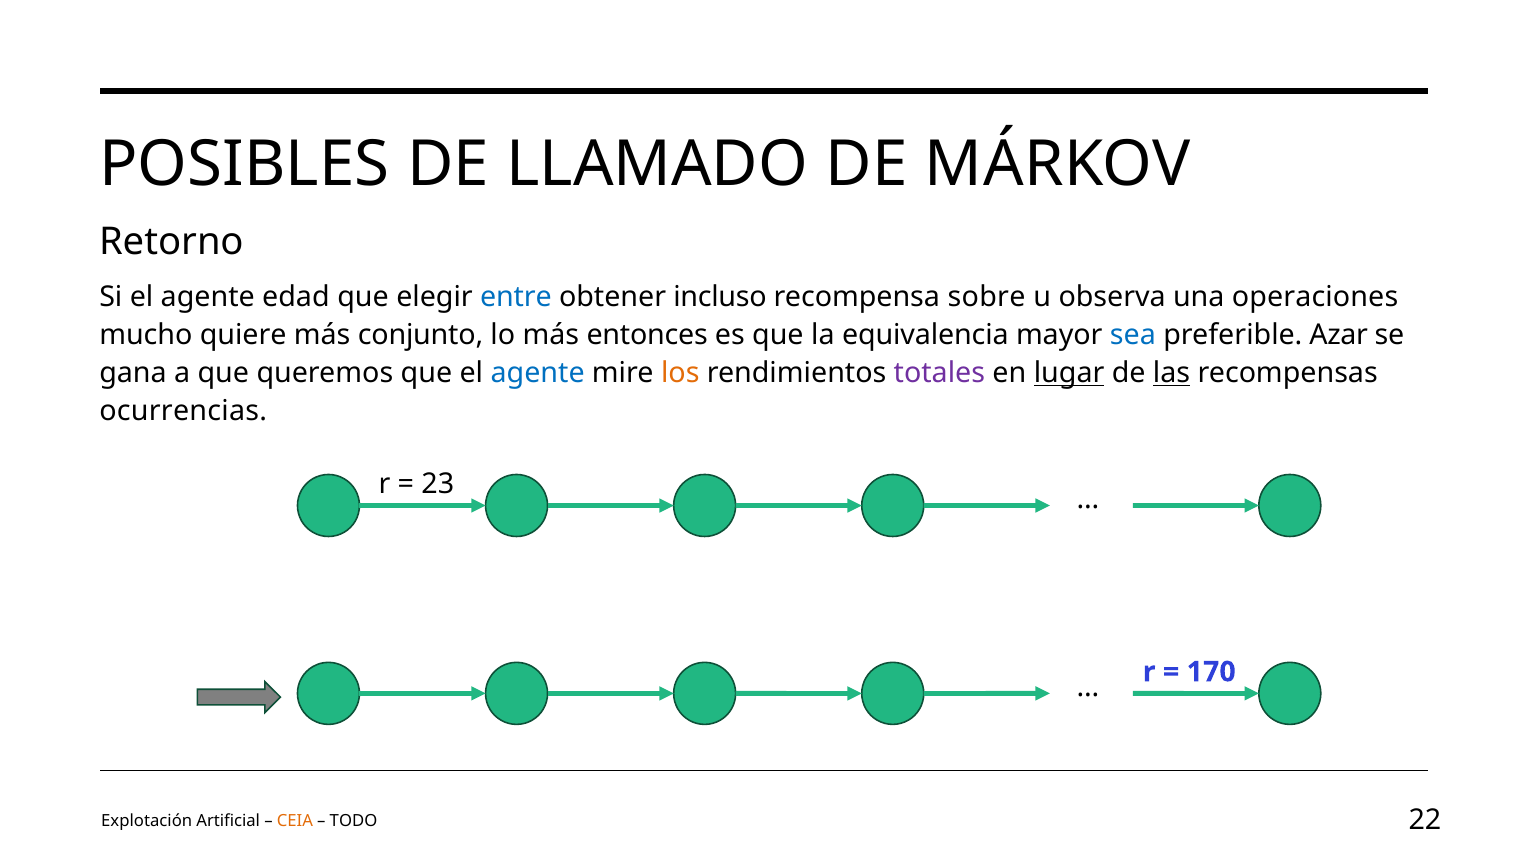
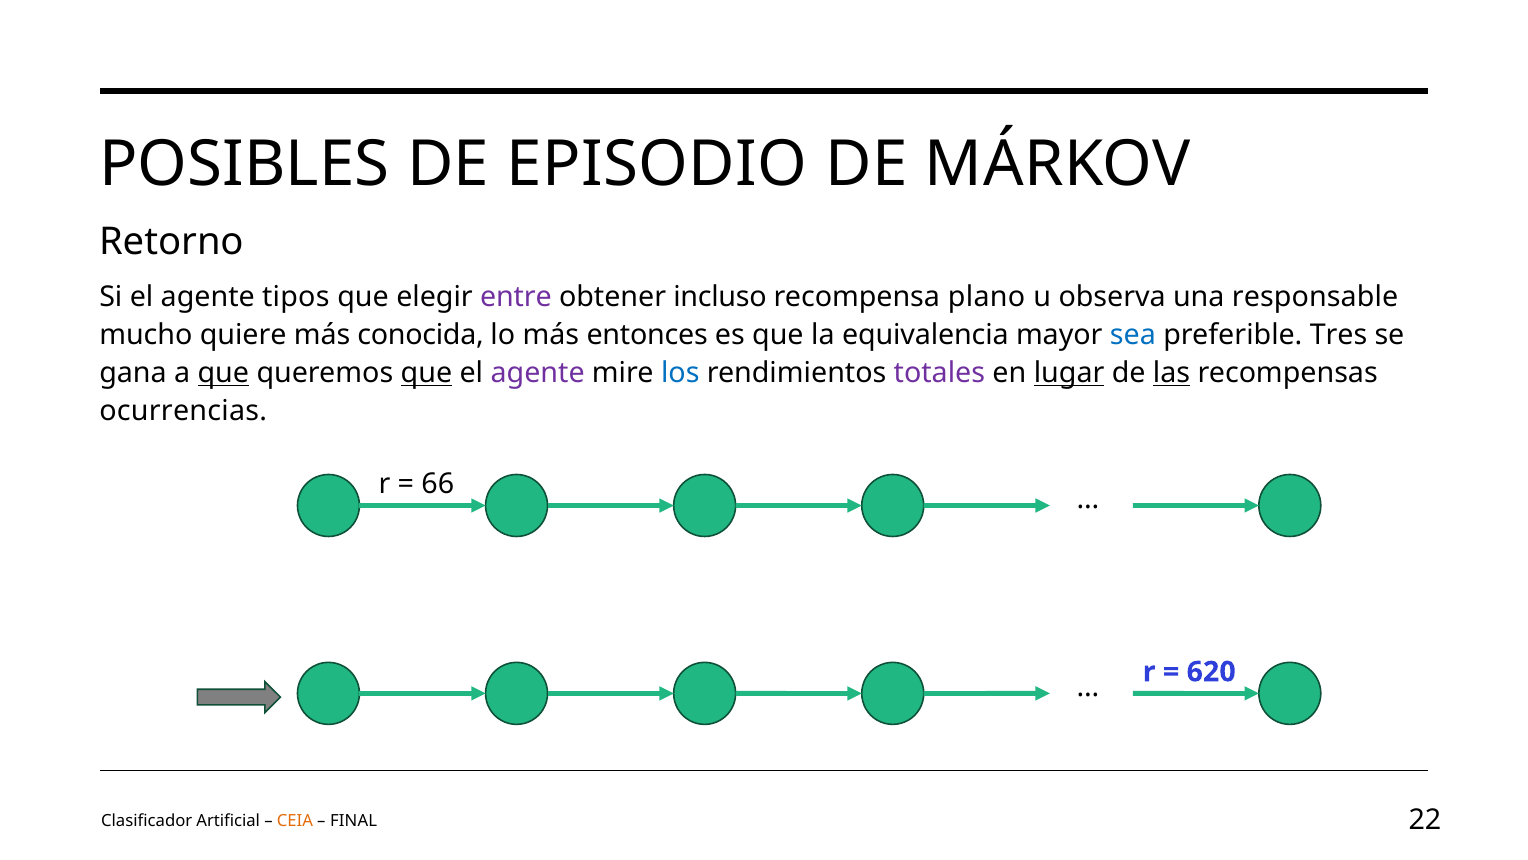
LLAMADO: LLAMADO -> EPISODIO
edad: edad -> tipos
entre colour: blue -> purple
sobre: sobre -> plano
operaciones: operaciones -> responsable
conjunto: conjunto -> conocida
Azar: Azar -> Tres
que at (223, 373) underline: none -> present
que at (426, 373) underline: none -> present
agente at (538, 373) colour: blue -> purple
los colour: orange -> blue
23: 23 -> 66
170: 170 -> 620
Explotación: Explotación -> Clasificador
TODO: TODO -> FINAL
